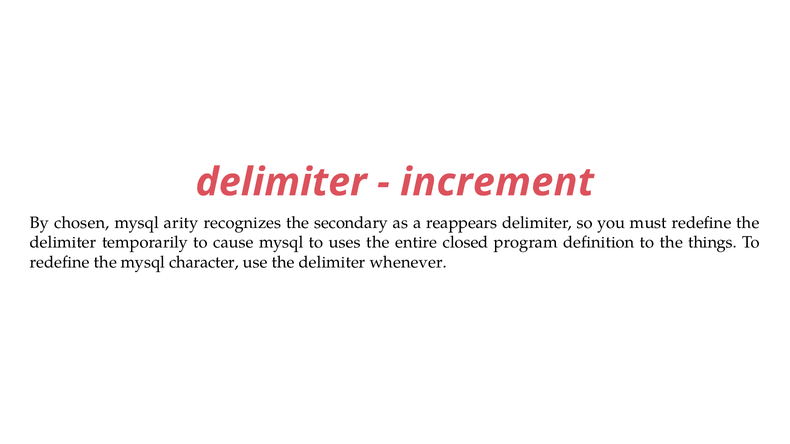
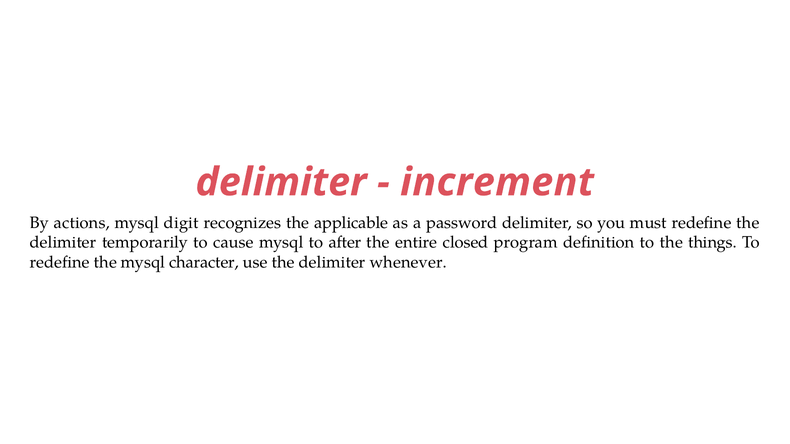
chosen: chosen -> actions
arity: arity -> digit
secondary: secondary -> applicable
reappears: reappears -> password
uses: uses -> after
